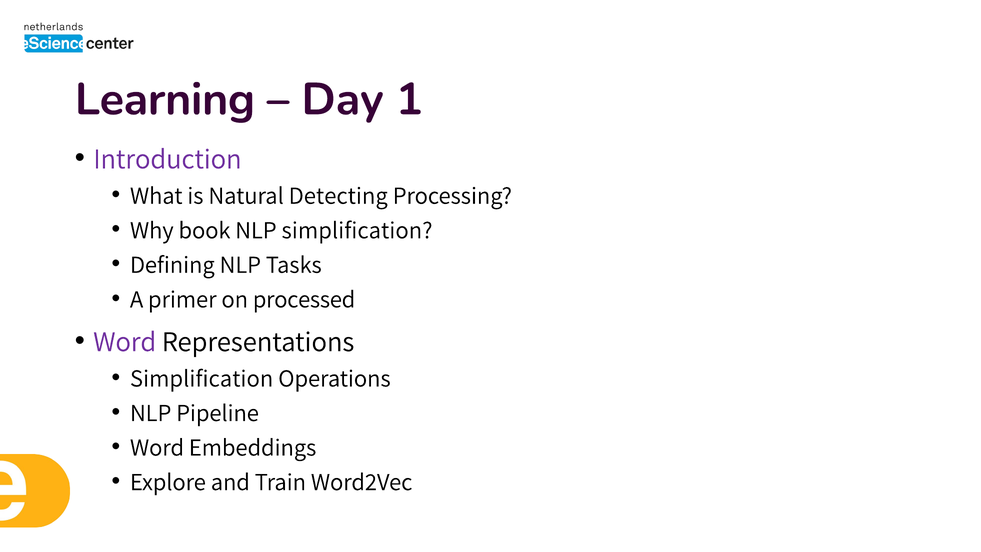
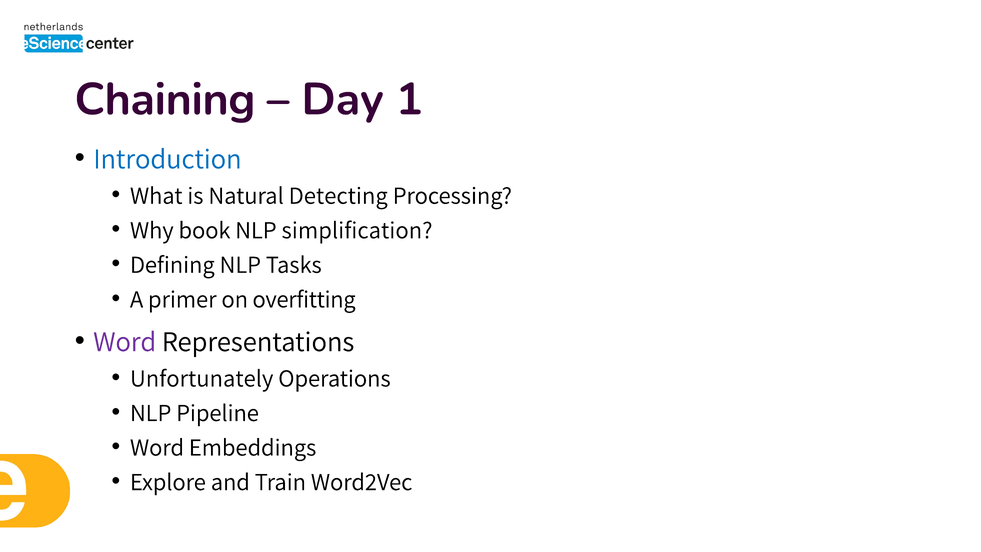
Learning: Learning -> Chaining
Introduction colour: purple -> blue
processed: processed -> overfitting
Simplification at (202, 378): Simplification -> Unfortunately
